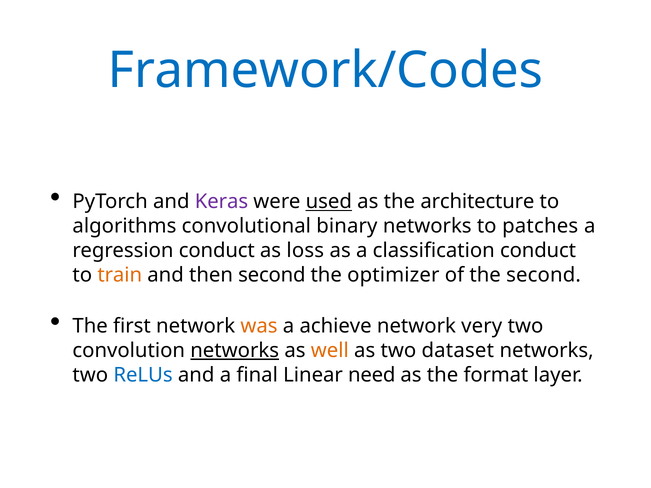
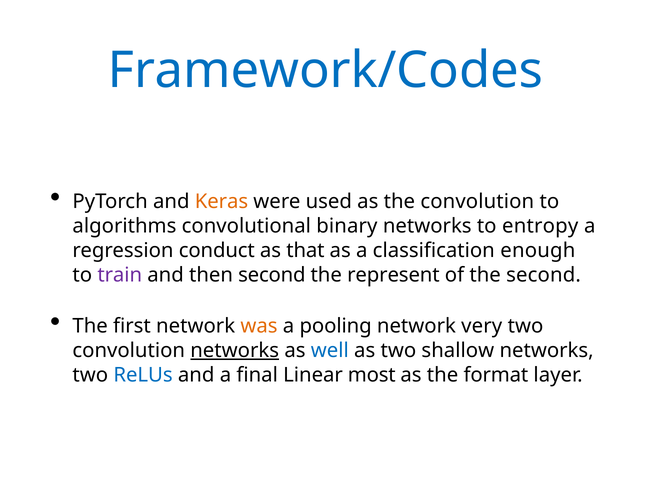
Keras colour: purple -> orange
used underline: present -> none
the architecture: architecture -> convolution
patches: patches -> entropy
loss: loss -> that
classification conduct: conduct -> enough
train colour: orange -> purple
optimizer: optimizer -> represent
achieve: achieve -> pooling
well colour: orange -> blue
dataset: dataset -> shallow
need: need -> most
